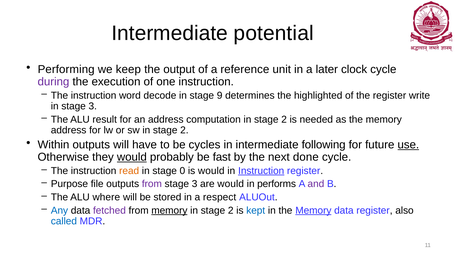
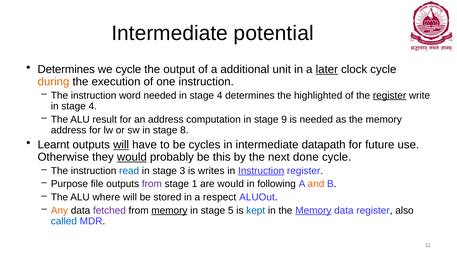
Performing at (66, 69): Performing -> Determines
we keep: keep -> cycle
reference: reference -> additional
later underline: none -> present
during colour: purple -> orange
word decode: decode -> needed
9 at (220, 95): 9 -> 4
register at (390, 95) underline: none -> present
3 at (93, 106): 3 -> 4
computation in stage 2: 2 -> 9
sw in stage 2: 2 -> 8
Within: Within -> Learnt
will at (121, 145) underline: none -> present
following: following -> datapath
use underline: present -> none
fast: fast -> this
read colour: orange -> blue
0: 0 -> 3
is would: would -> writes
3 at (195, 184): 3 -> 1
performs: performs -> following
and colour: purple -> orange
Any colour: blue -> orange
2 at (231, 211): 2 -> 5
